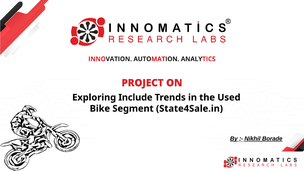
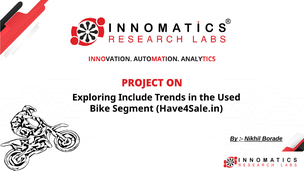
State4Sale.in: State4Sale.in -> Have4Sale.in
